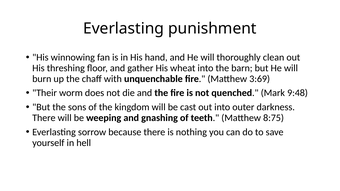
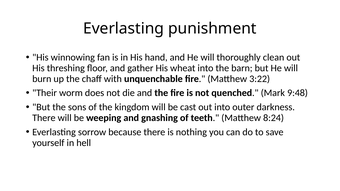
3:69: 3:69 -> 3:22
8:75: 8:75 -> 8:24
